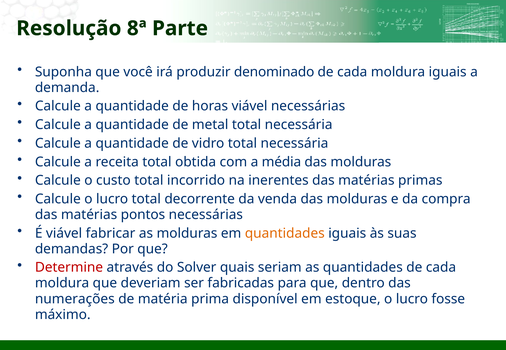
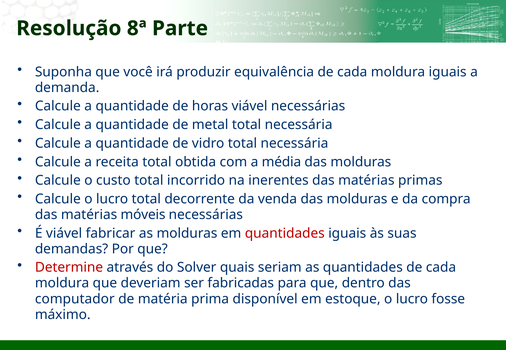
denominado: denominado -> equivalência
pontos: pontos -> móveis
quantidades at (285, 233) colour: orange -> red
numerações: numerações -> computador
